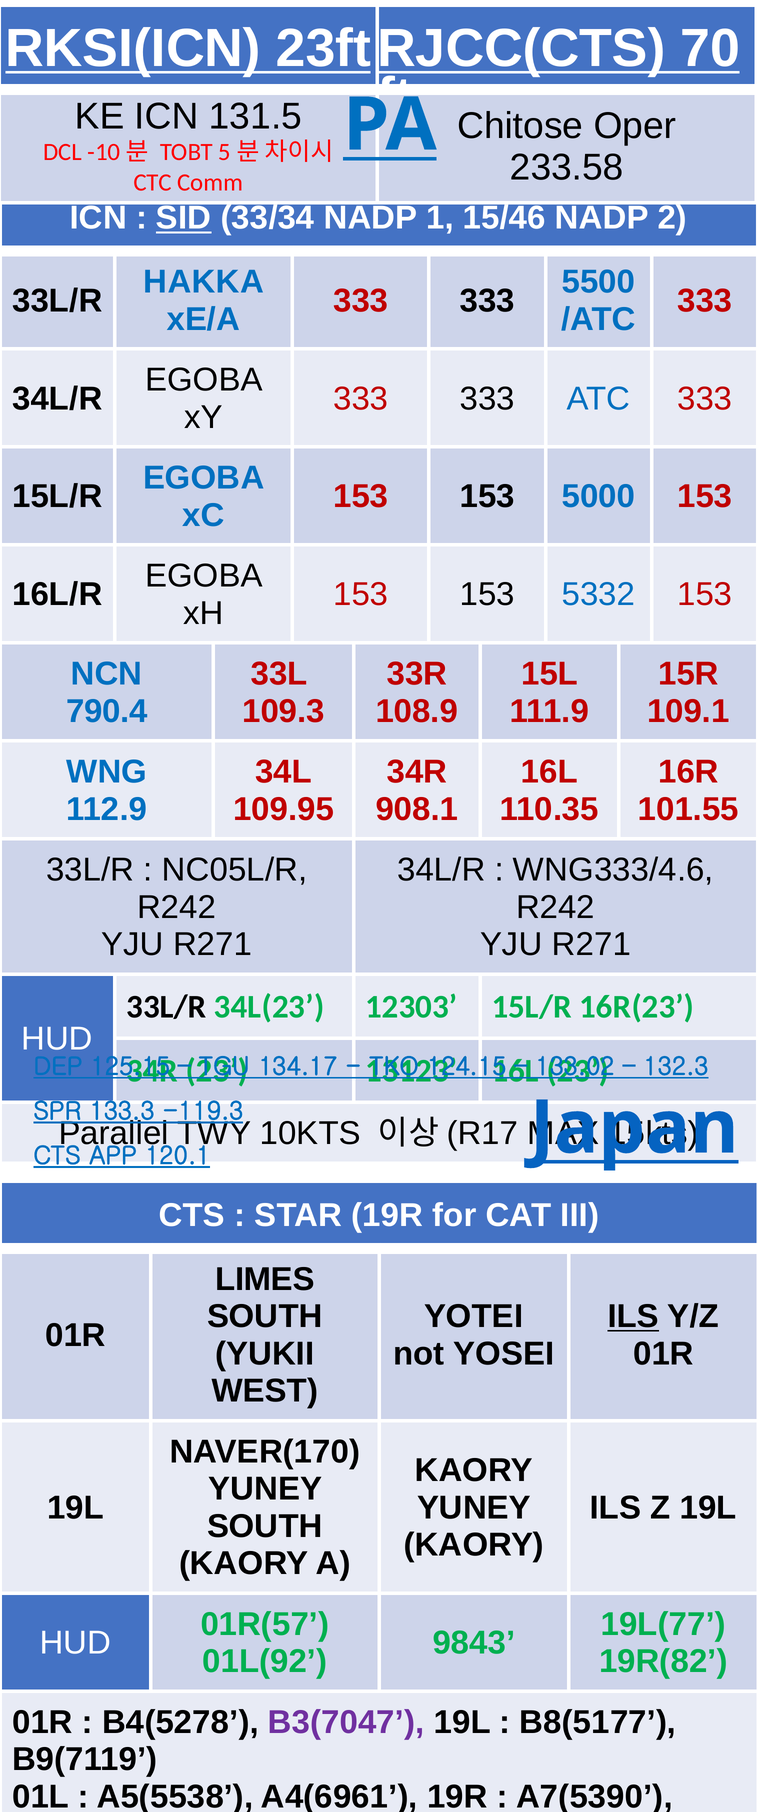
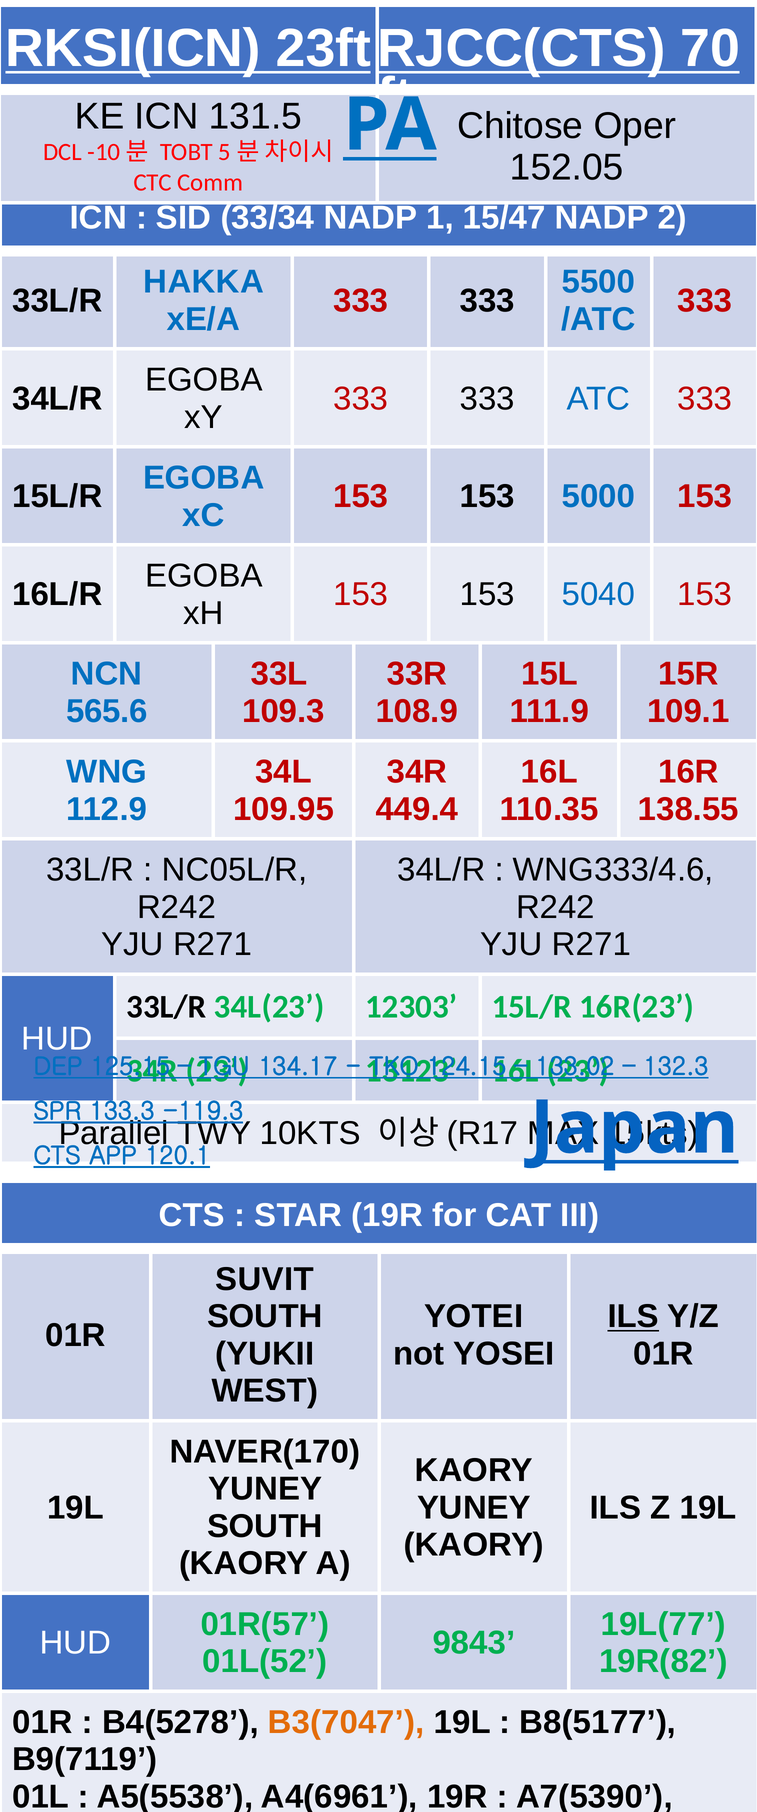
233.58: 233.58 -> 152.05
SID underline: present -> none
15/46: 15/46 -> 15/47
5332: 5332 -> 5040
790.4: 790.4 -> 565.6
908.1: 908.1 -> 449.4
101.55: 101.55 -> 138.55
LIMES: LIMES -> SUVIT
01L(92: 01L(92 -> 01L(52
B3(7047 colour: purple -> orange
